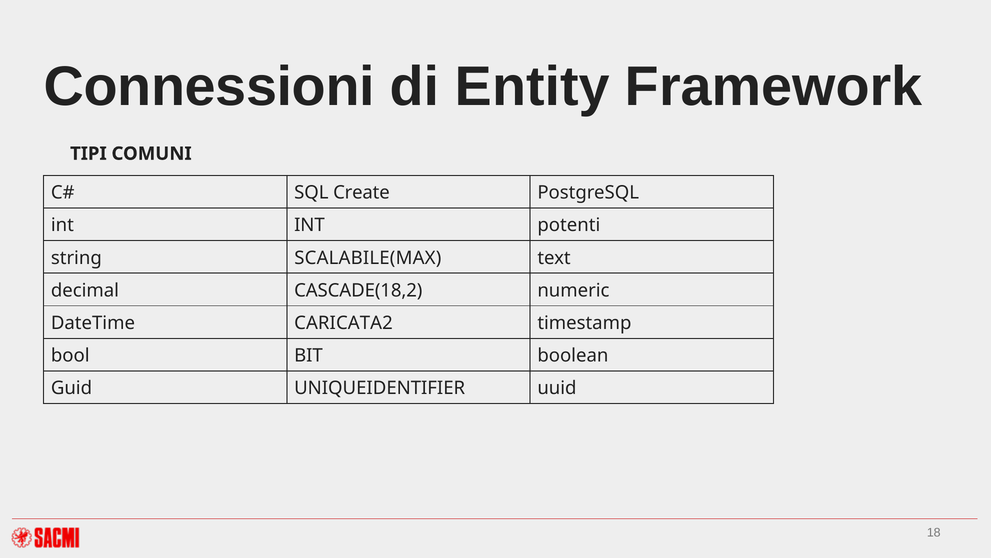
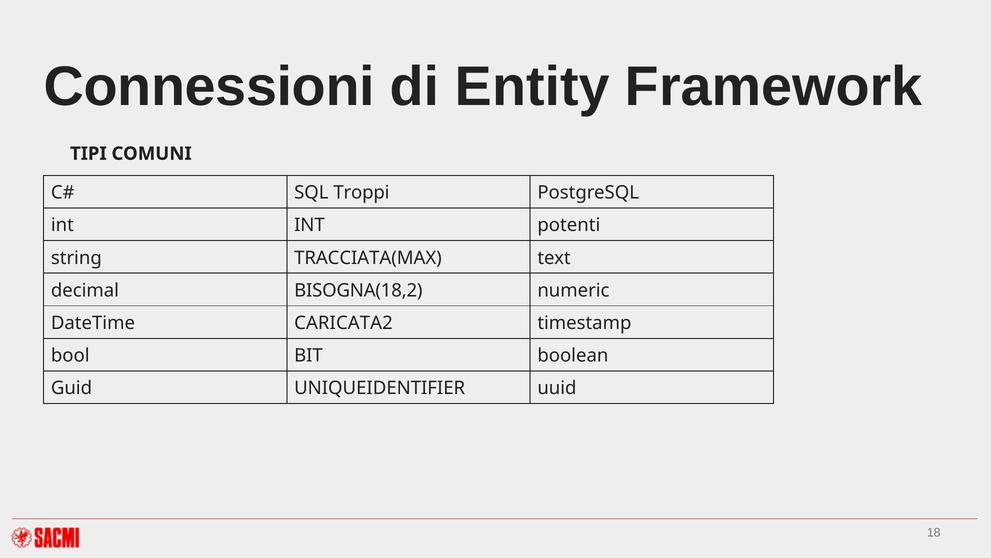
Create: Create -> Troppi
SCALABILE(MAX: SCALABILE(MAX -> TRACCIATA(MAX
CASCADE(18,2: CASCADE(18,2 -> BISOGNA(18,2
